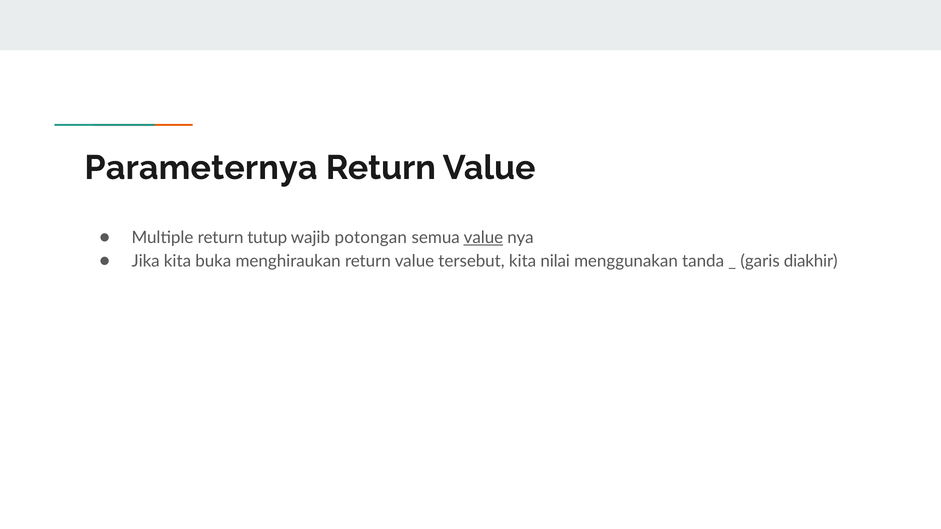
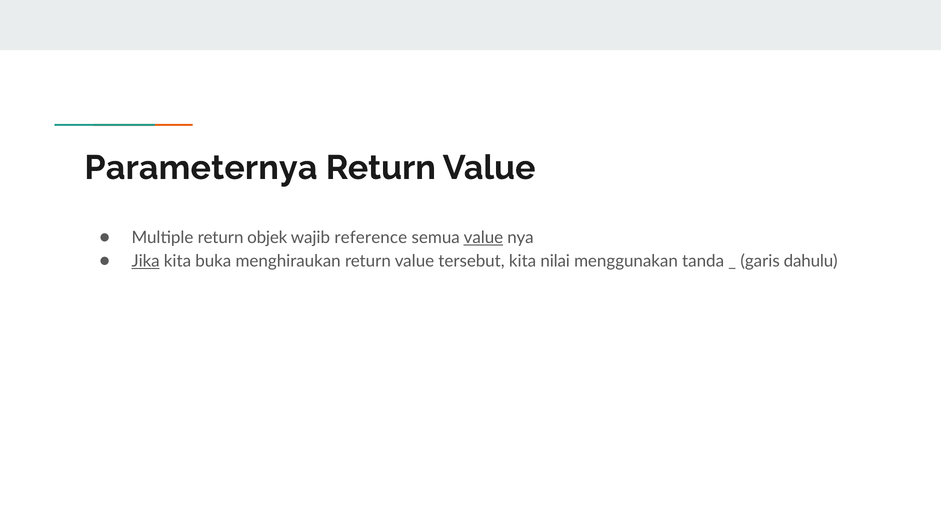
tutup: tutup -> objek
potongan: potongan -> reference
Jika underline: none -> present
diakhir: diakhir -> dahulu
